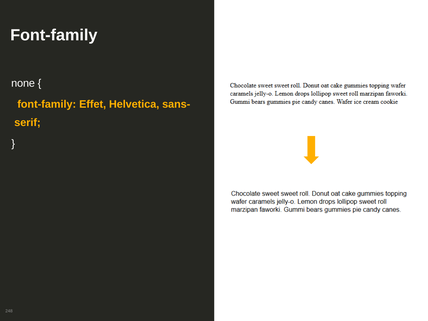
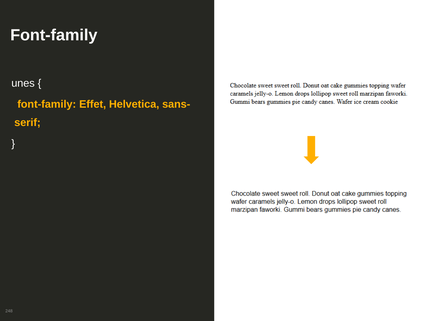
none: none -> unes
